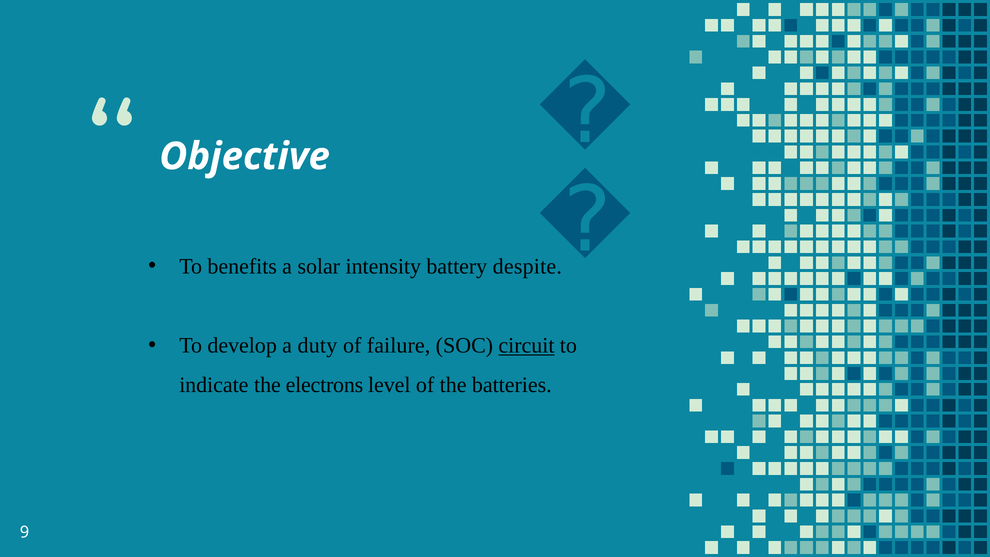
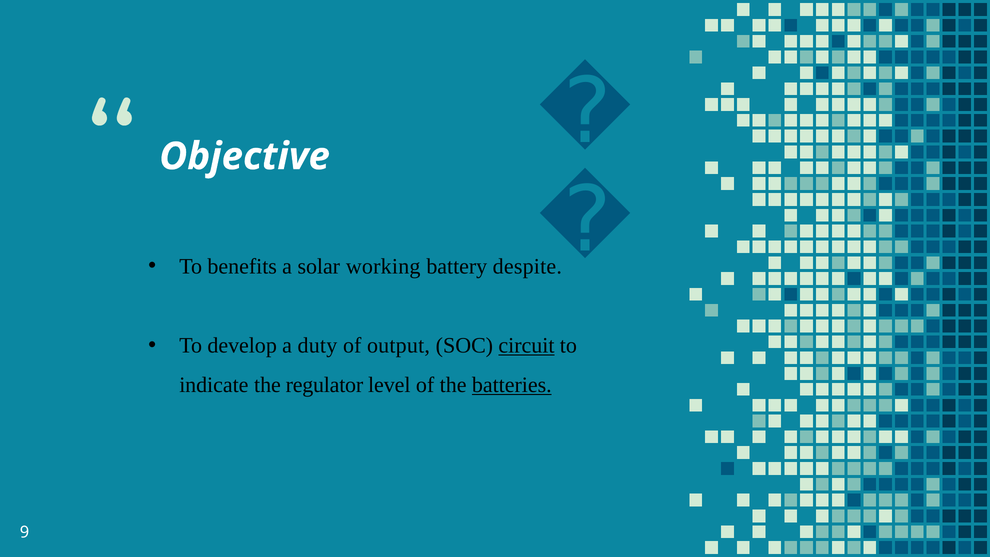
intensity: intensity -> working
failure: failure -> output
electrons: electrons -> regulator
batteries underline: none -> present
